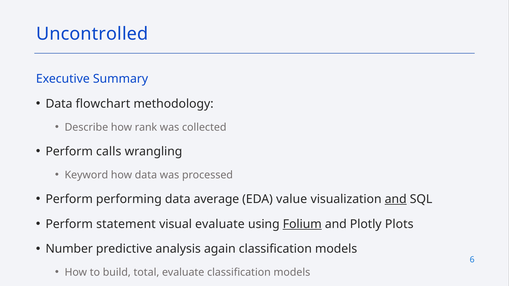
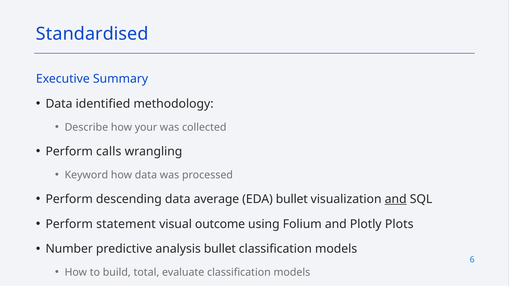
Uncontrolled: Uncontrolled -> Standardised
flowchart: flowchart -> identified
rank: rank -> your
performing: performing -> descending
EDA value: value -> bullet
visual evaluate: evaluate -> outcome
Folium underline: present -> none
analysis again: again -> bullet
